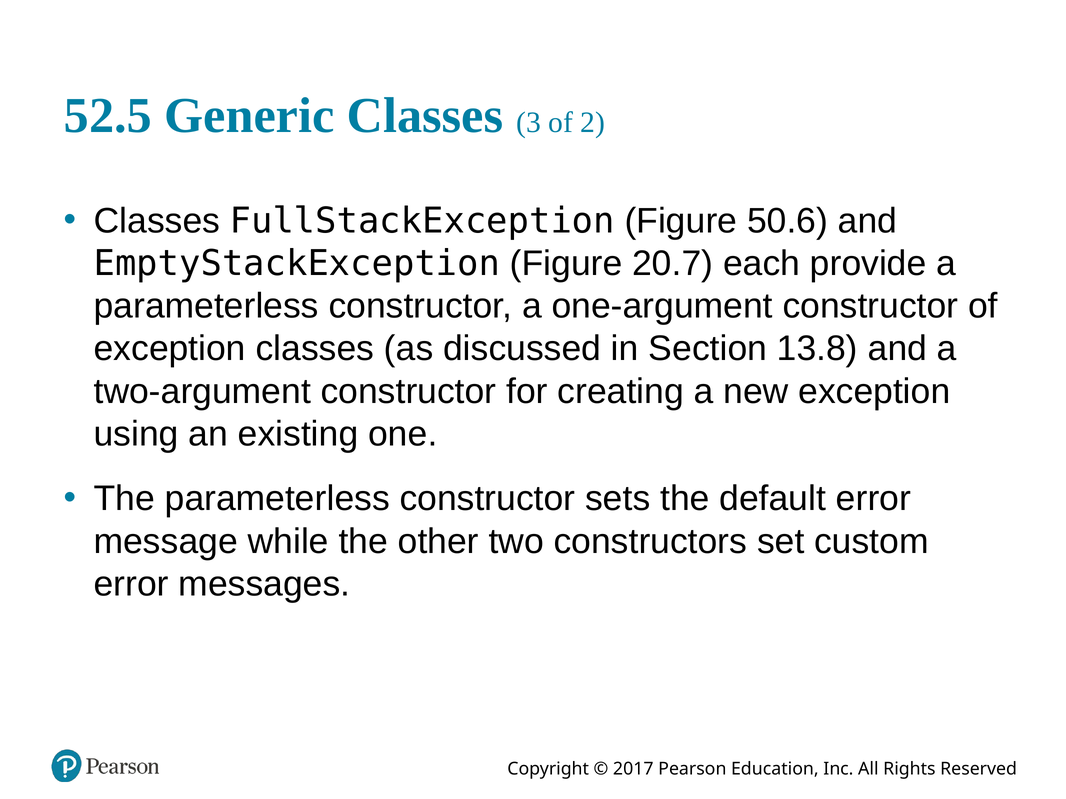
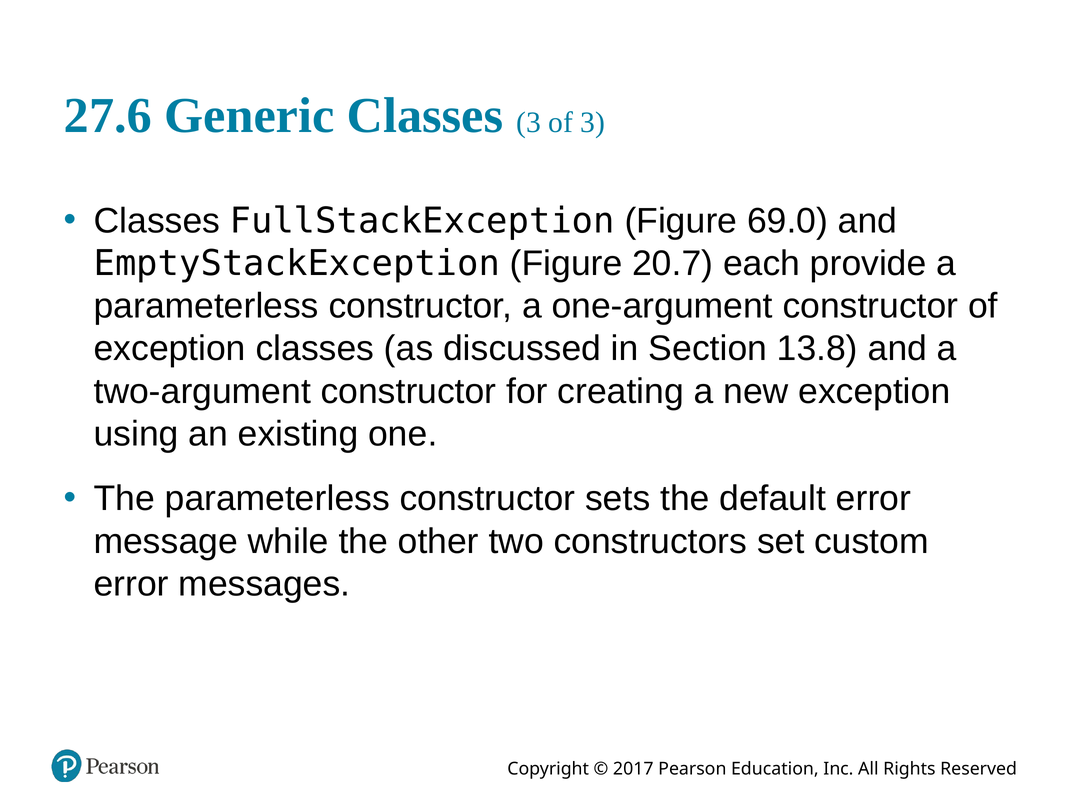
52.5: 52.5 -> 27.6
of 2: 2 -> 3
50.6: 50.6 -> 69.0
